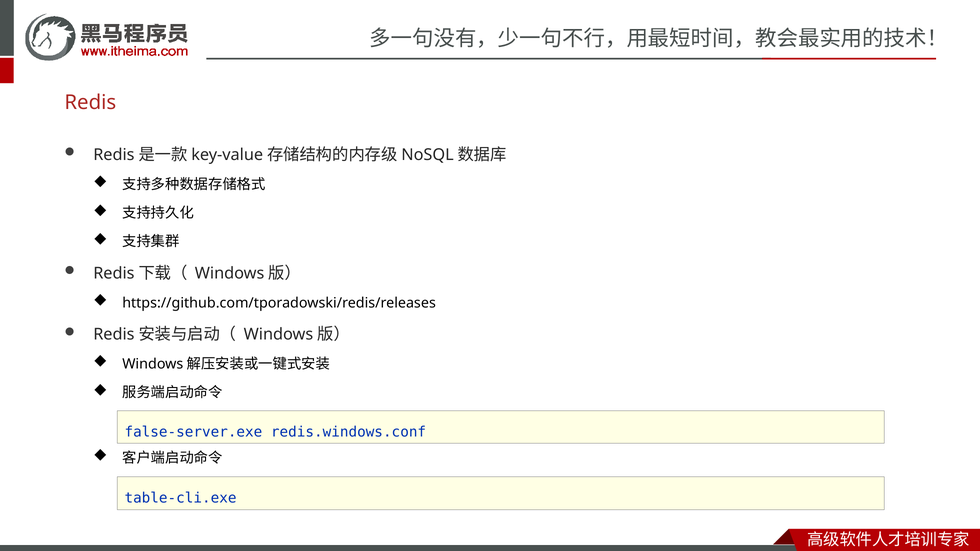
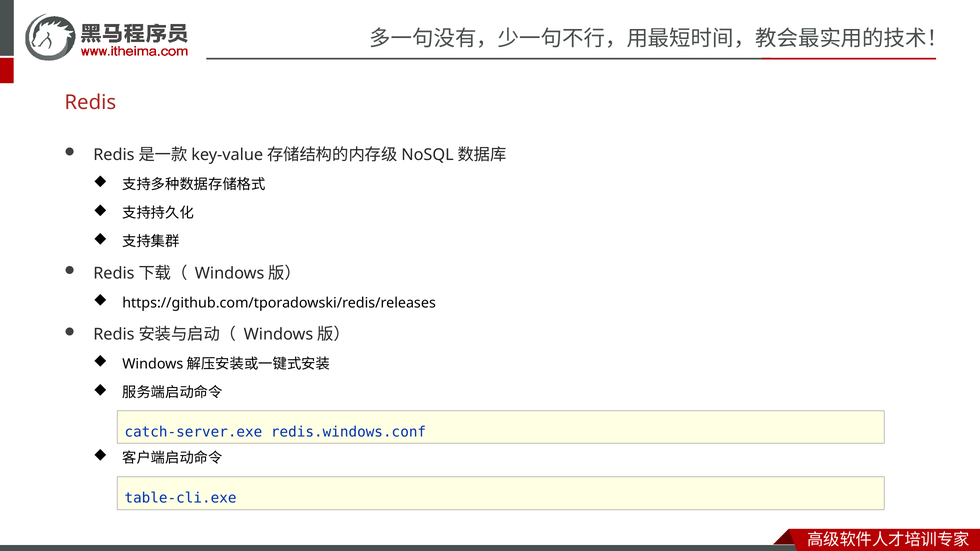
false-server.exe: false-server.exe -> catch-server.exe
